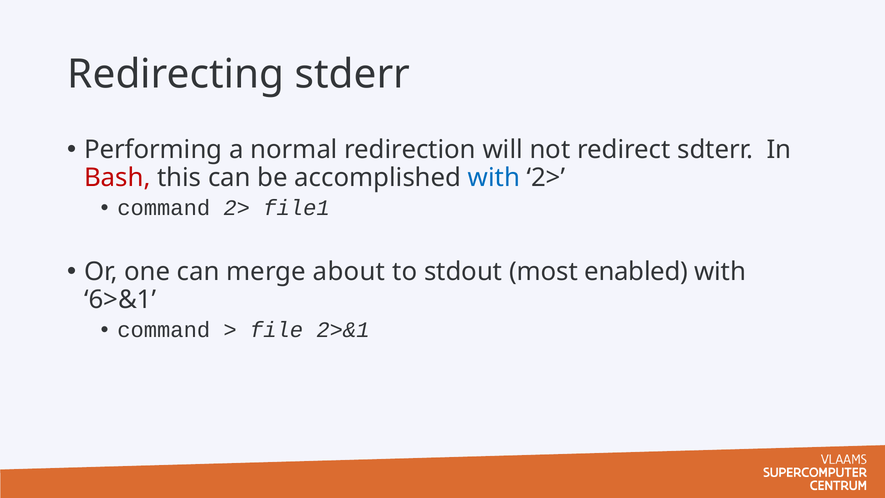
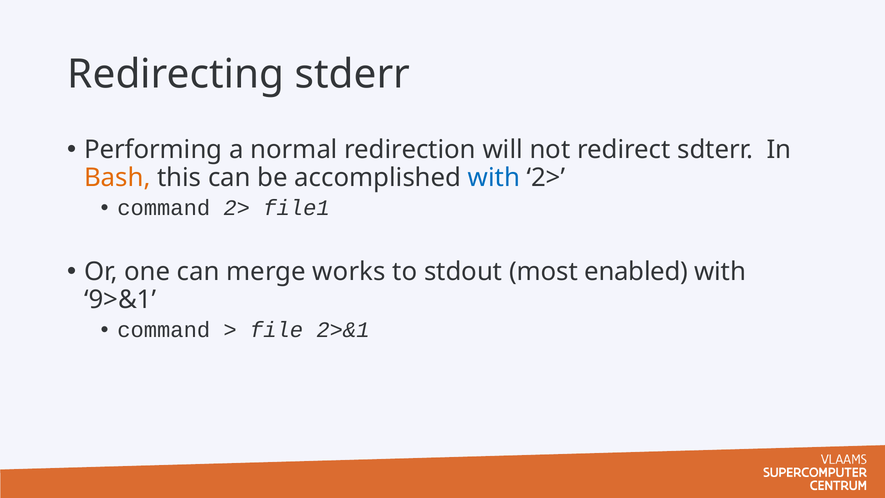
Bash colour: red -> orange
about: about -> works
6>&1: 6>&1 -> 9>&1
